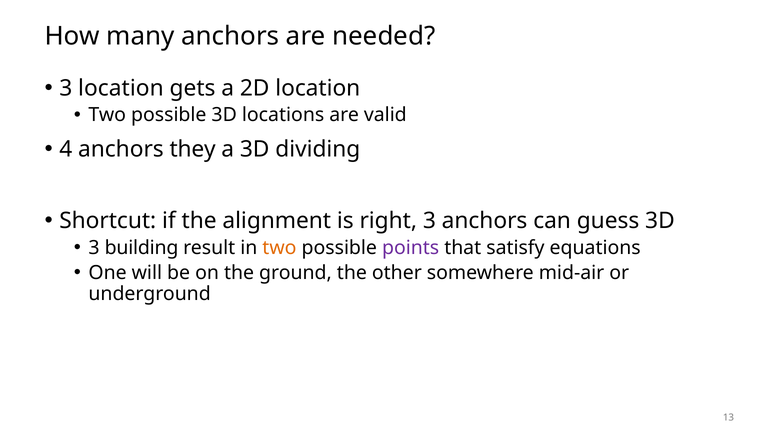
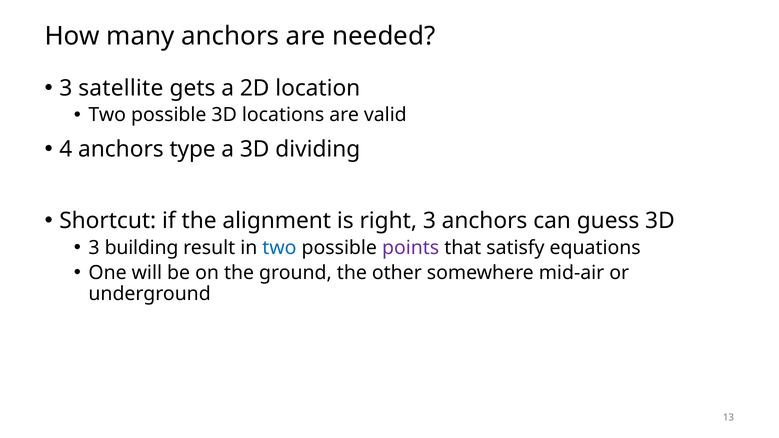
3 location: location -> satellite
they: they -> type
two at (279, 248) colour: orange -> blue
